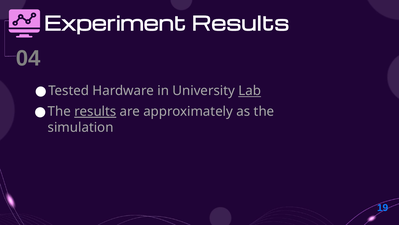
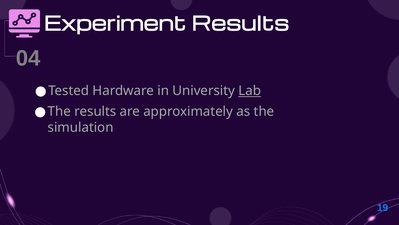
results at (95, 111) underline: present -> none
